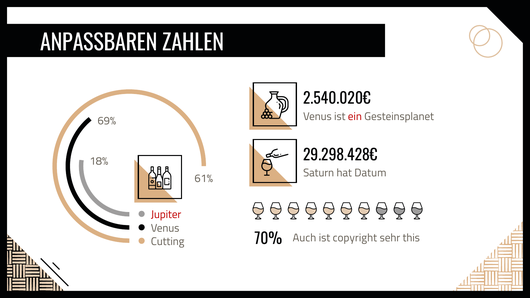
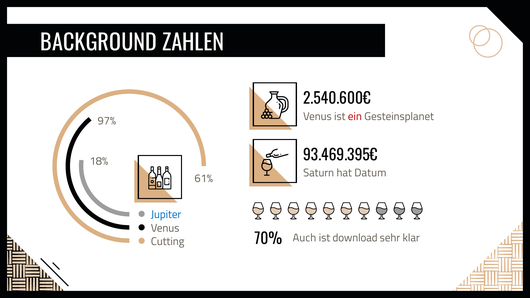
ANPASSBAREN: ANPASSBAREN -> BACKGROUND
2.540.020€: 2.540.020€ -> 2.540.600€
69%: 69% -> 97%
29.298.428€: 29.298.428€ -> 93.469.395€
Jupiter colour: red -> blue
copyright: copyright -> download
this: this -> klar
